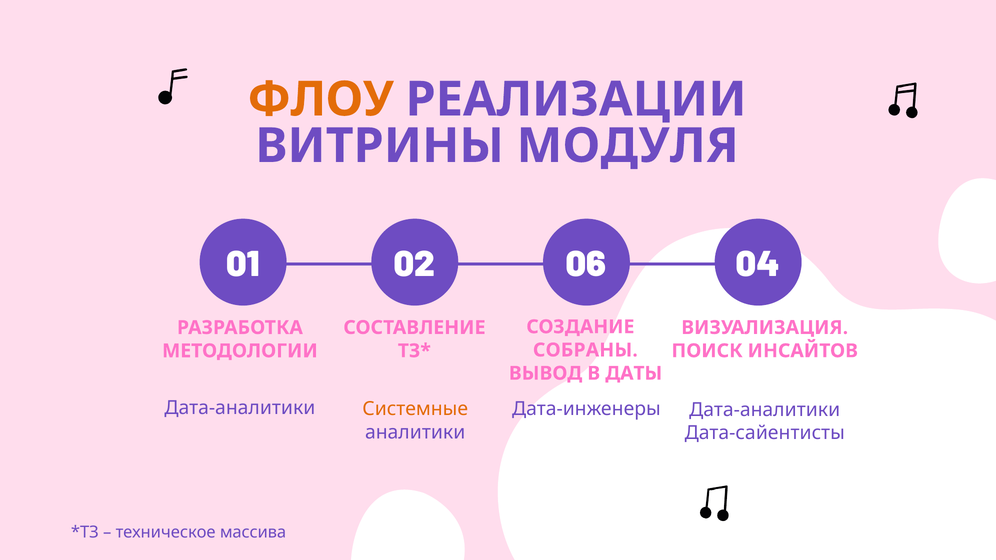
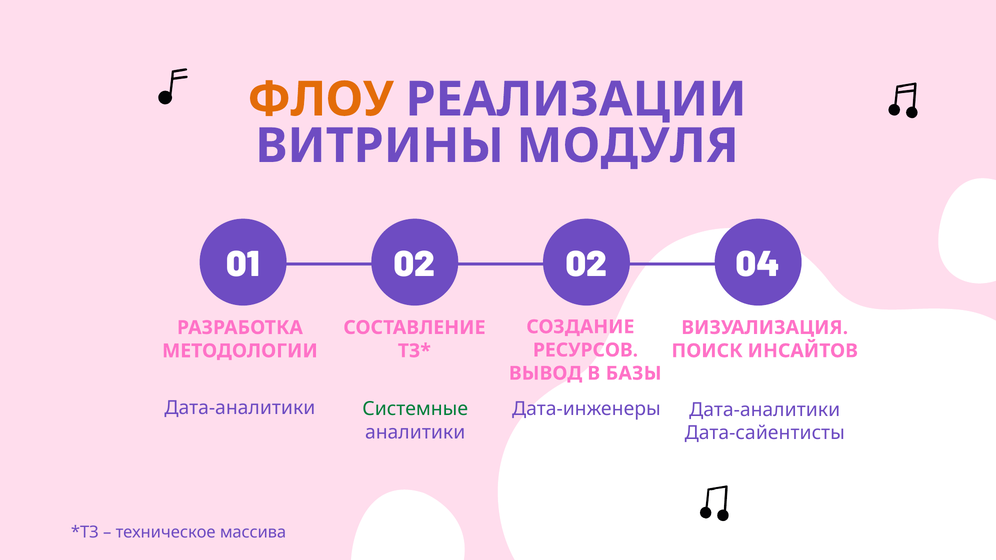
02 06: 06 -> 02
СОБРАНЫ: СОБРАНЫ -> РЕСУРСОВ
ДАТЫ: ДАТЫ -> БАЗЫ
Системные colour: orange -> green
